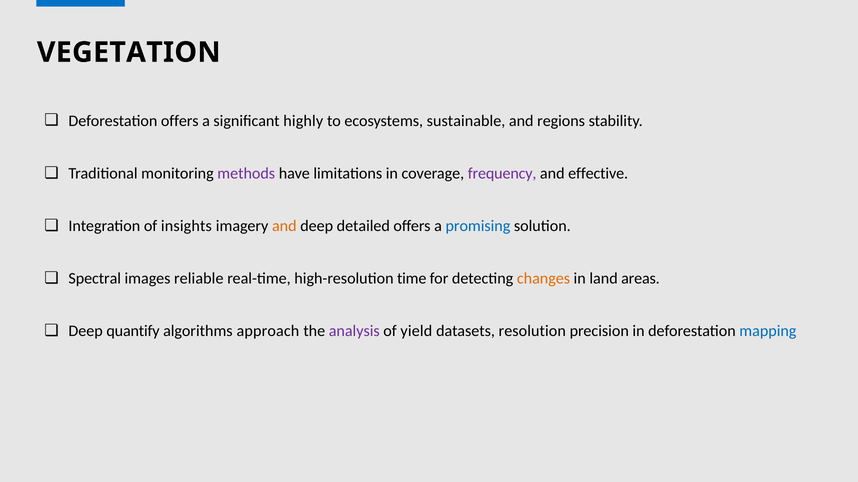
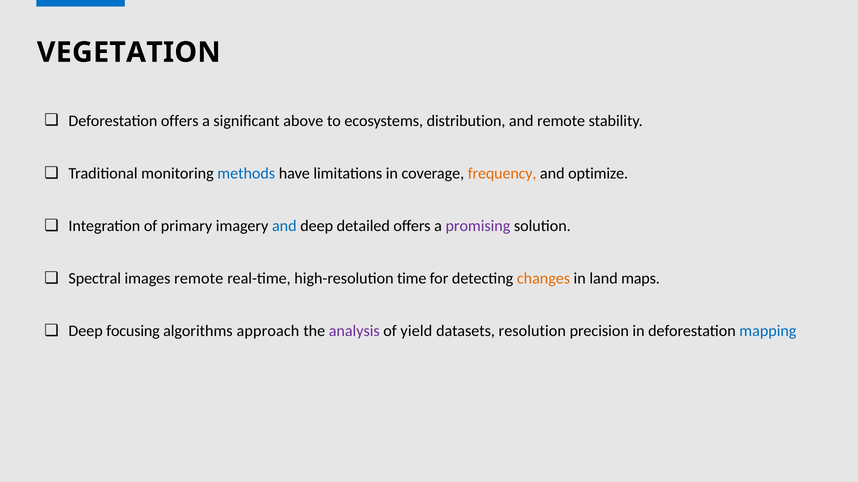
highly: highly -> above
sustainable: sustainable -> distribution
and regions: regions -> remote
methods colour: purple -> blue
frequency colour: purple -> orange
effective: effective -> optimize
insights: insights -> primary
and at (284, 226) colour: orange -> blue
promising colour: blue -> purple
images reliable: reliable -> remote
areas: areas -> maps
quantify: quantify -> focusing
